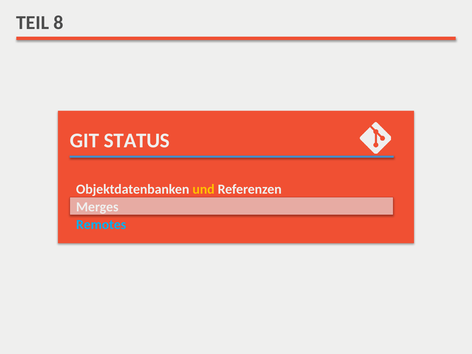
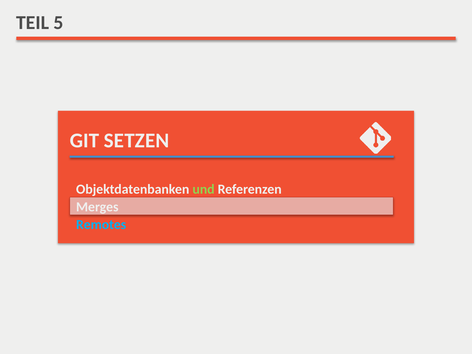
8: 8 -> 5
STATUS: STATUS -> SETZEN
und colour: yellow -> light green
